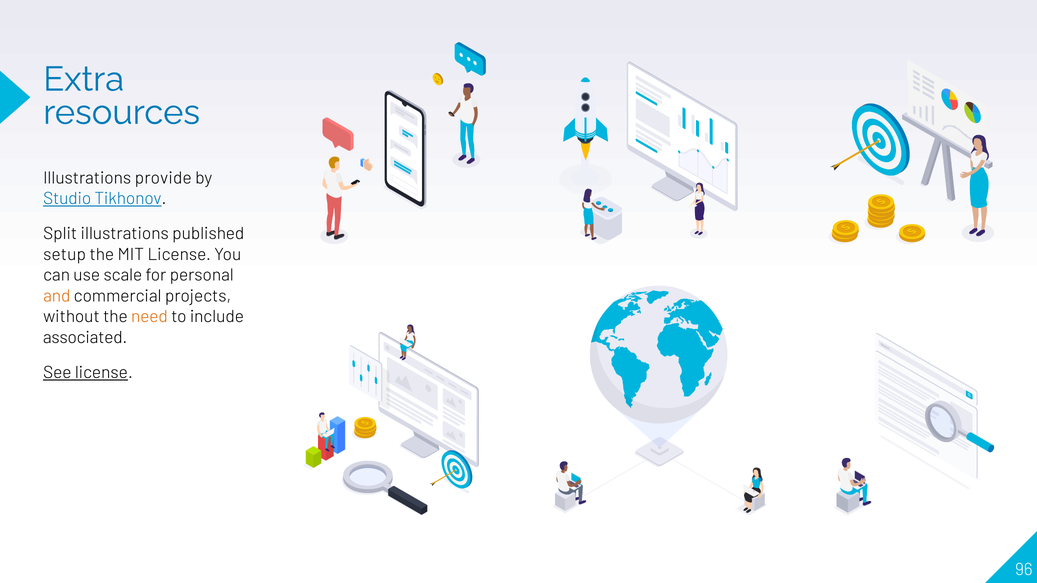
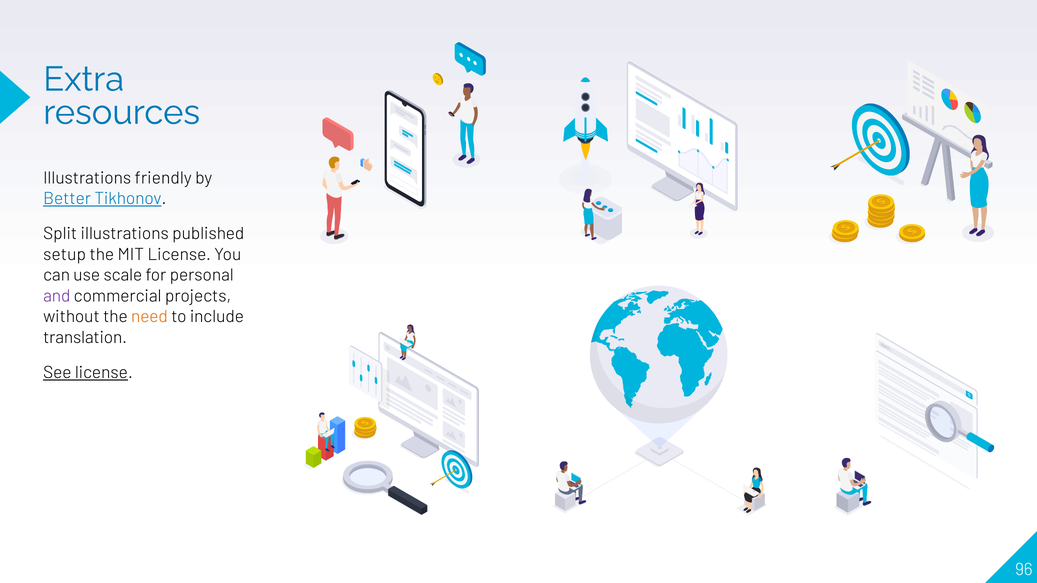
provide: provide -> friendly
Studio: Studio -> Better
and colour: orange -> purple
associated: associated -> translation
